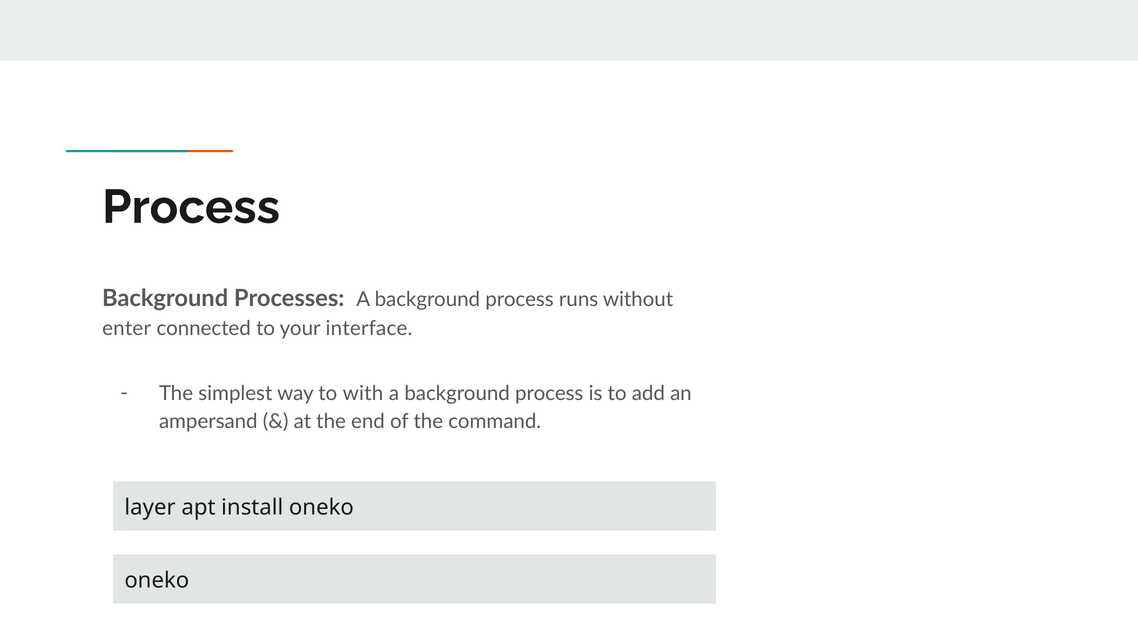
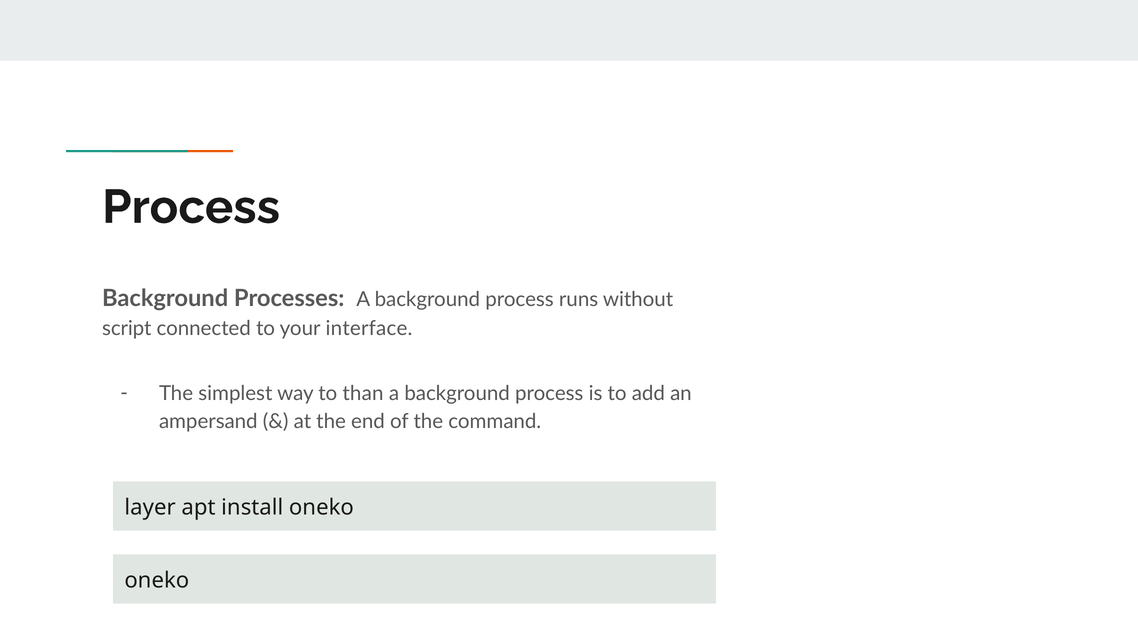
enter: enter -> script
with: with -> than
